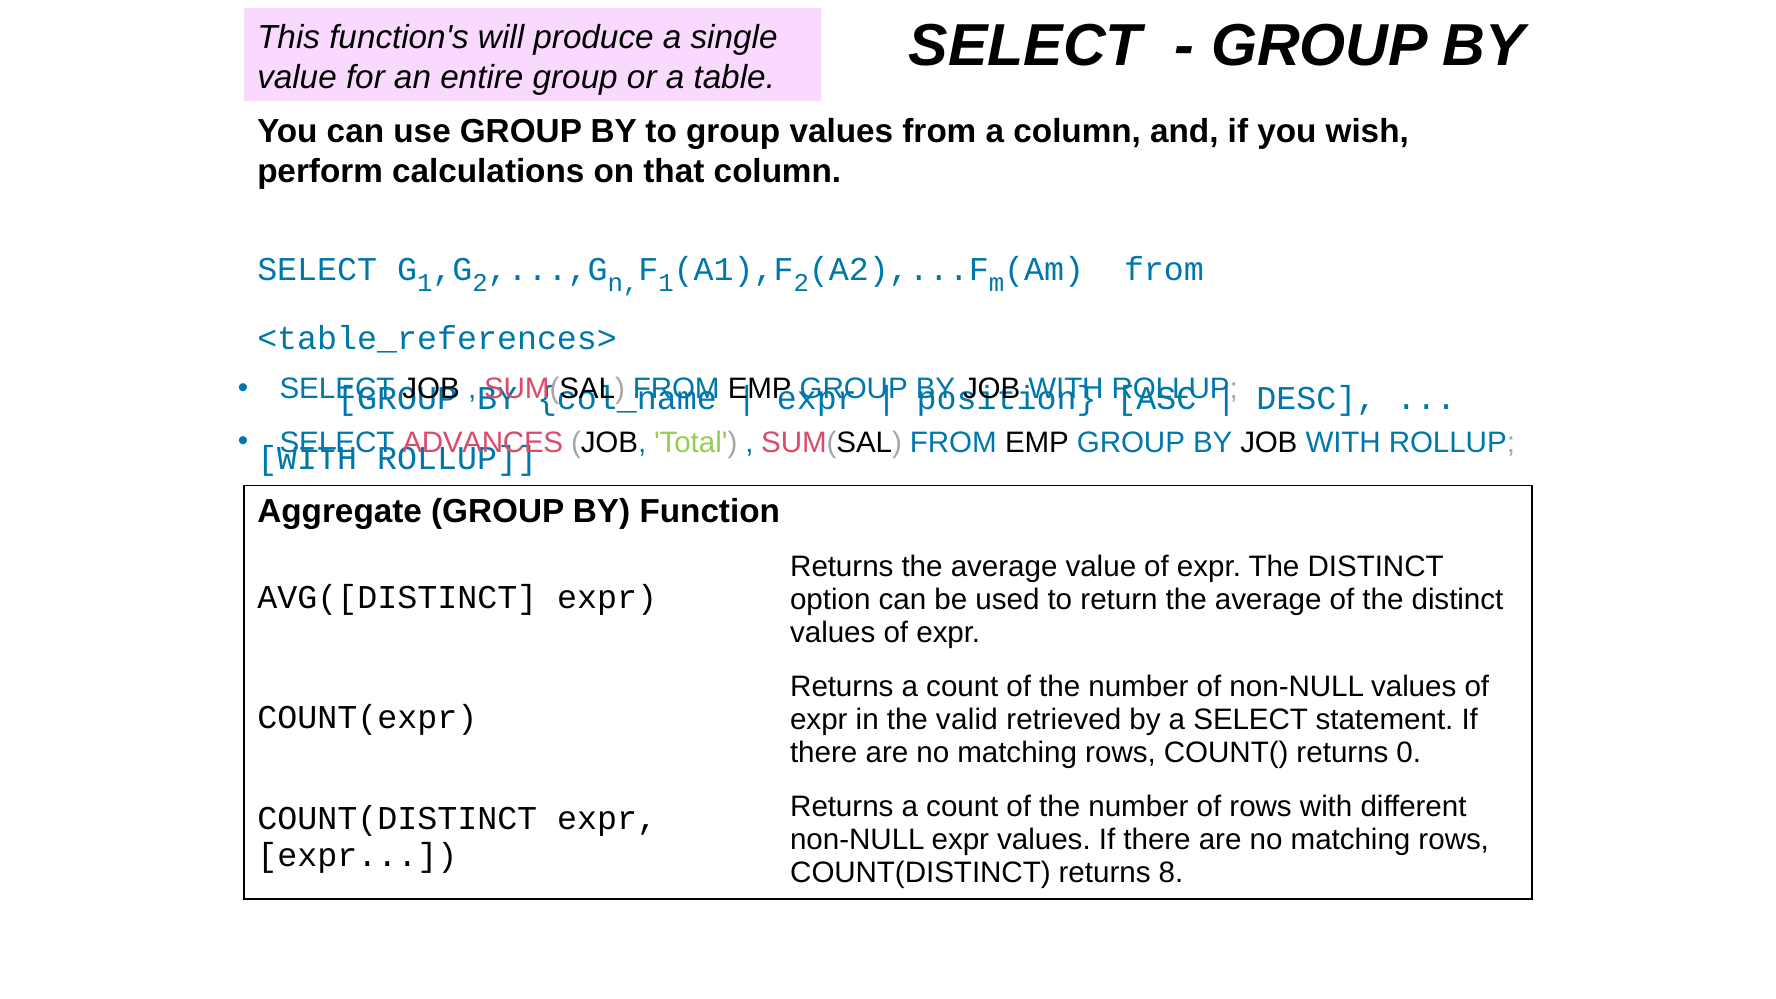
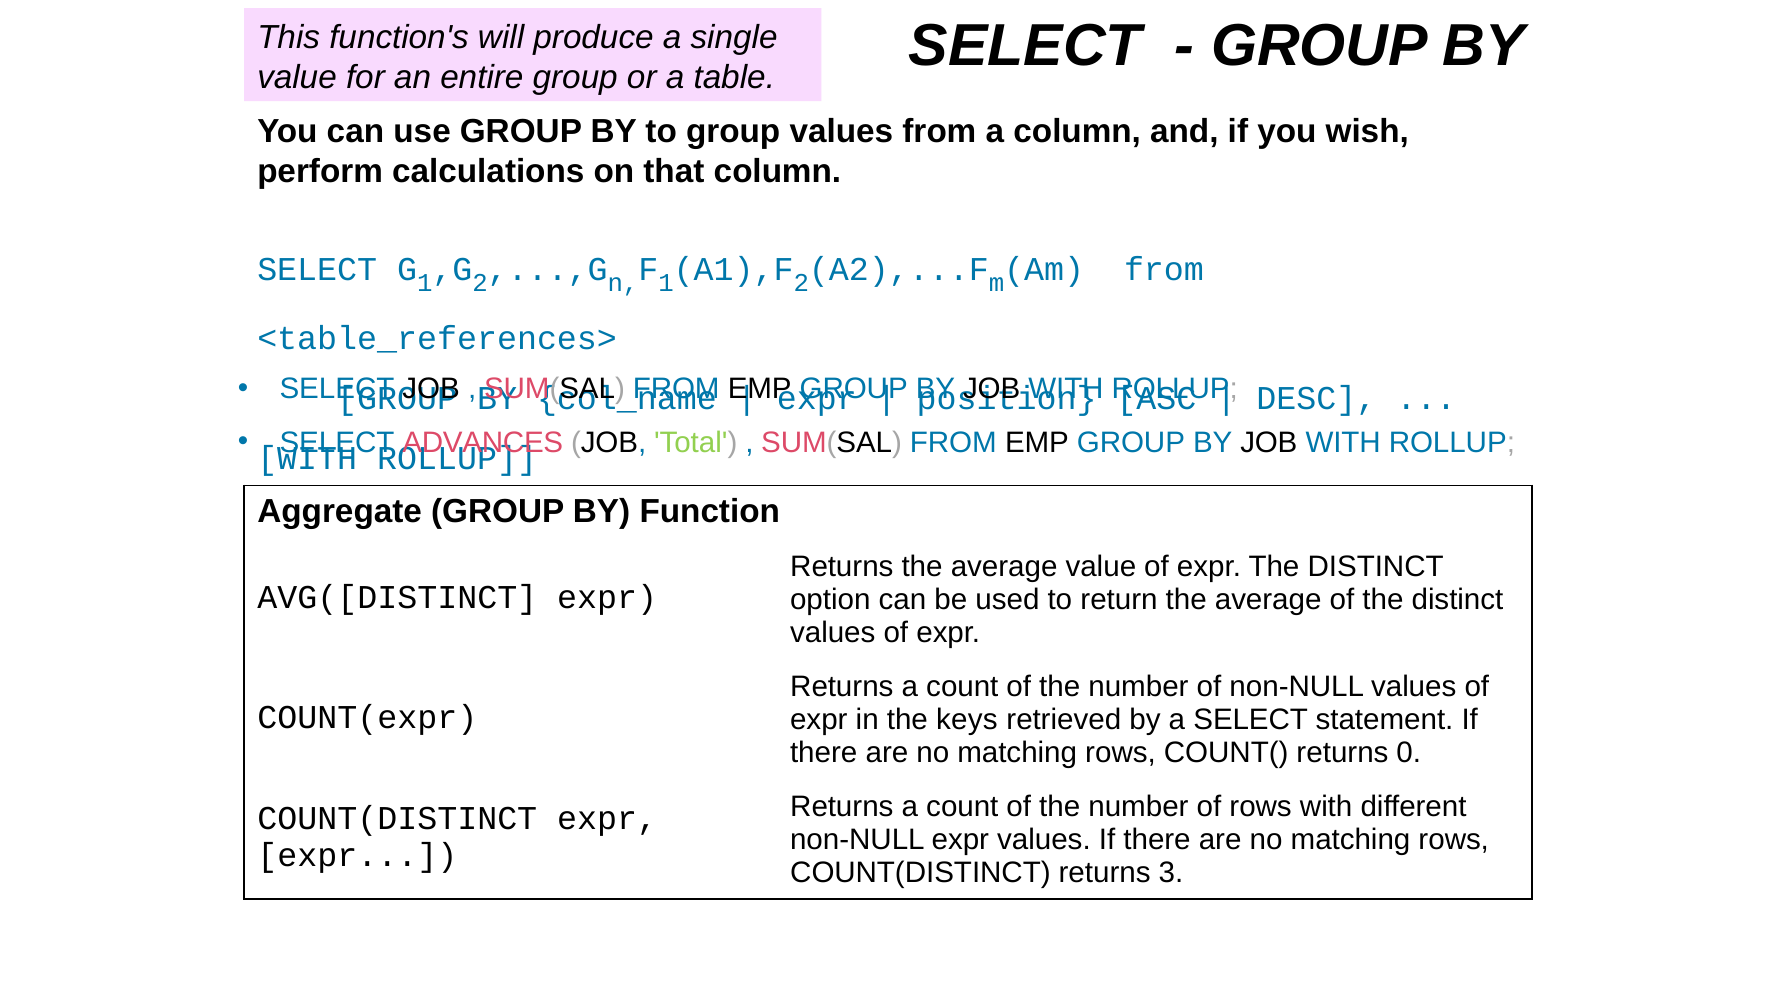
valid: valid -> keys
8: 8 -> 3
